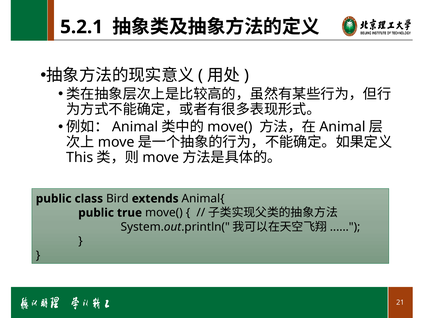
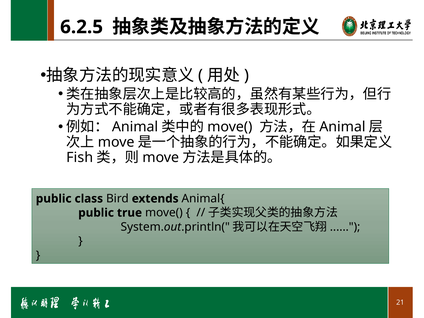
5.2.1: 5.2.1 -> 6.2.5
This: This -> Fish
